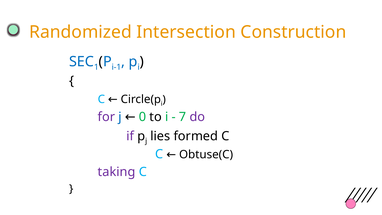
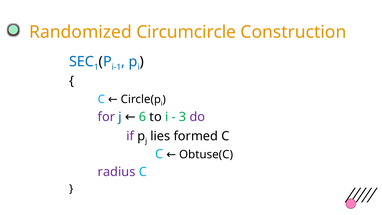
Intersection: Intersection -> Circumcircle
0: 0 -> 6
7: 7 -> 3
taking: taking -> radius
